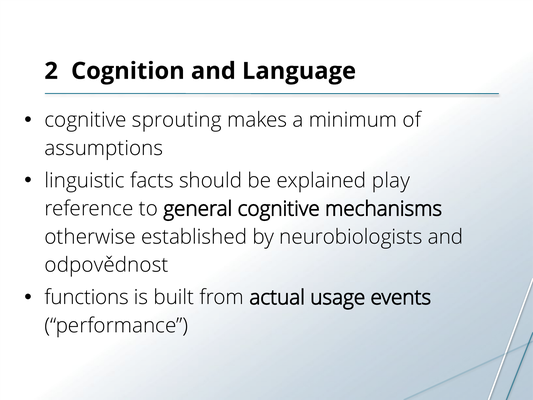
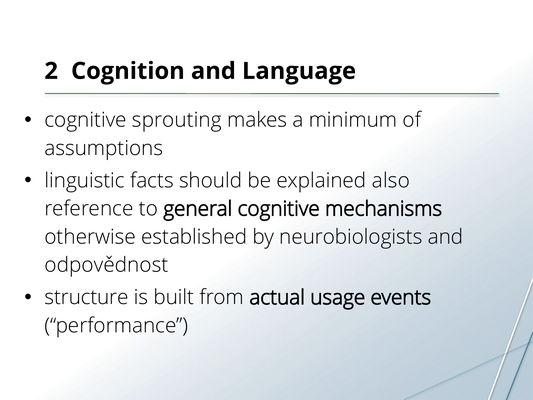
play: play -> also
functions: functions -> structure
